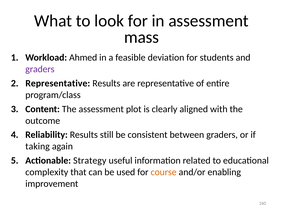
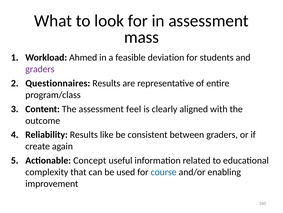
Representative at (58, 83): Representative -> Questionnaires
plot: plot -> feel
still: still -> like
taking: taking -> create
Strategy: Strategy -> Concept
course colour: orange -> blue
